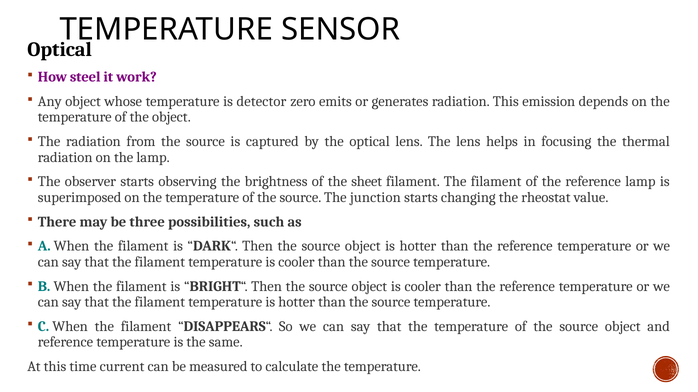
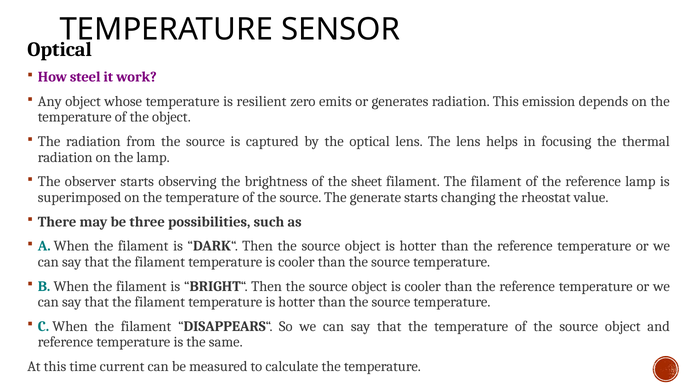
detector: detector -> resilient
junction: junction -> generate
